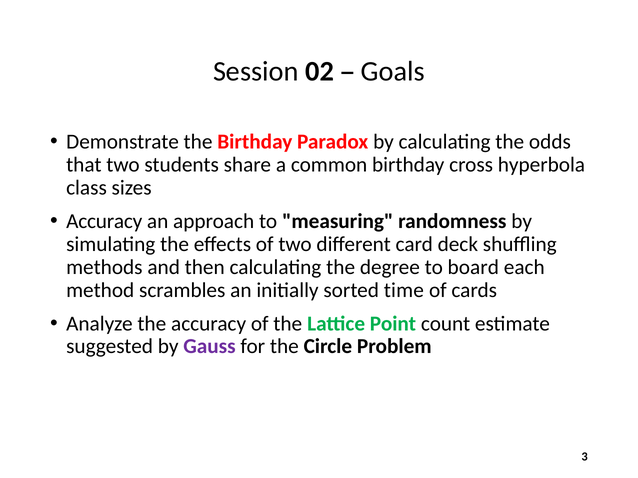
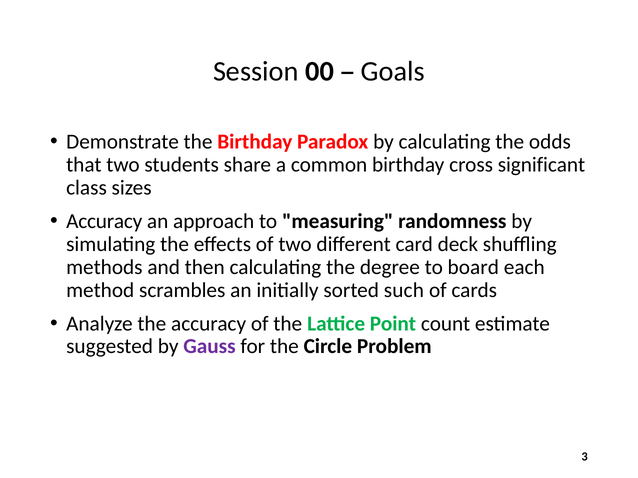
02: 02 -> 00
hyperbola: hyperbola -> significant
time: time -> such
